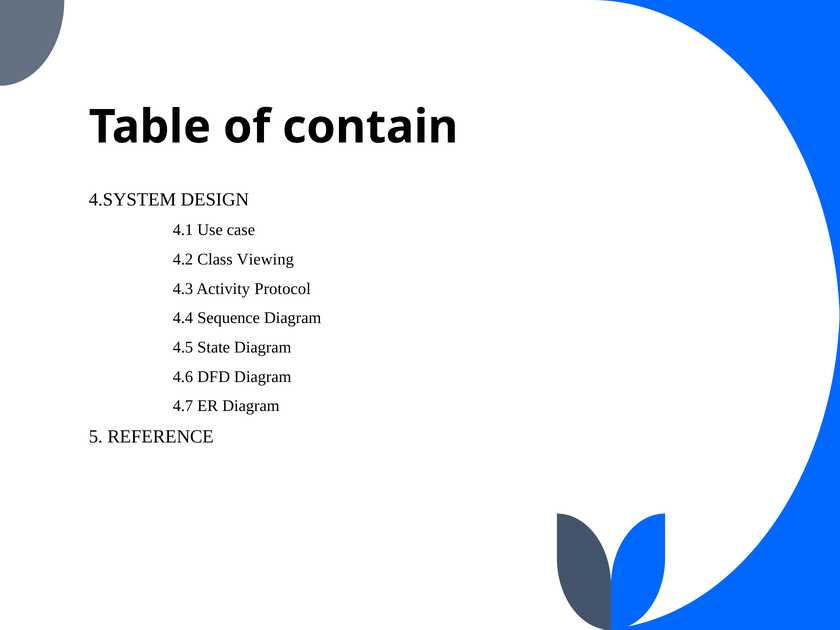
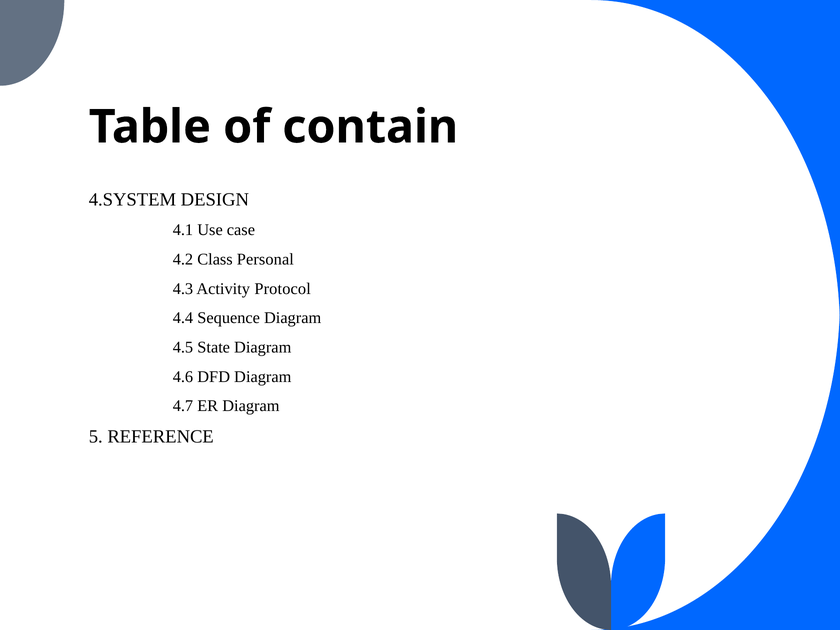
Viewing: Viewing -> Personal
